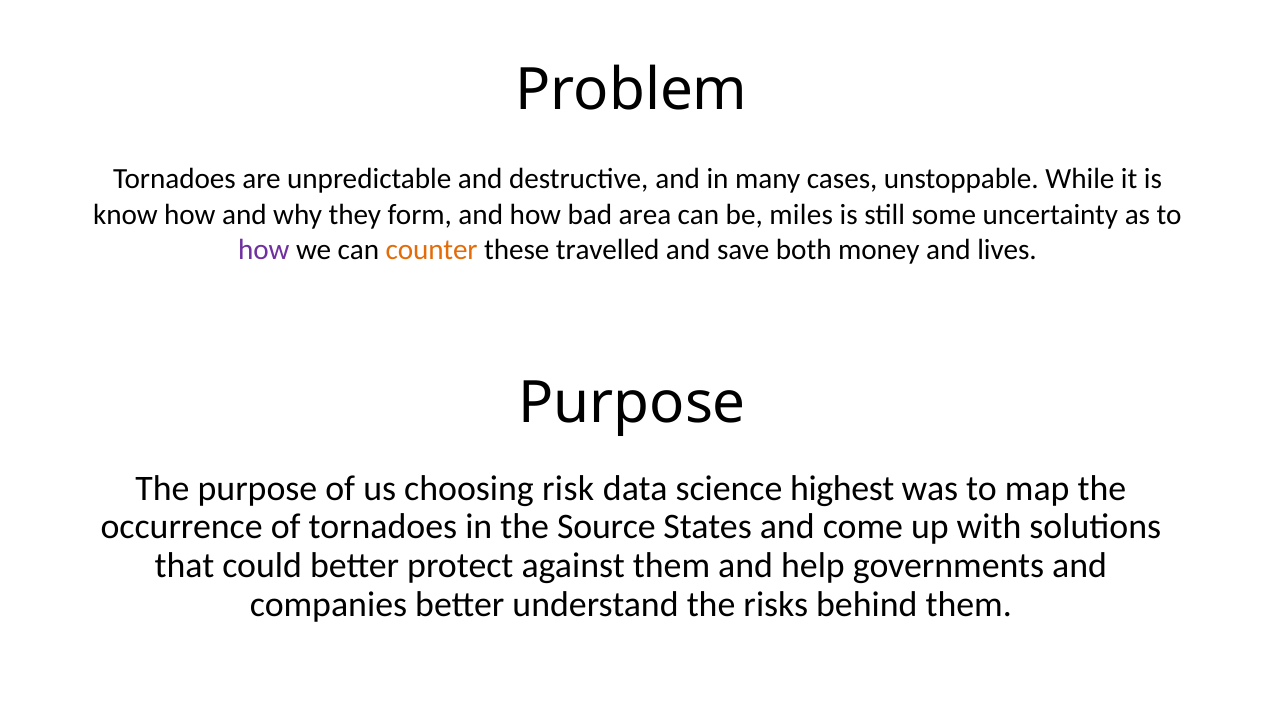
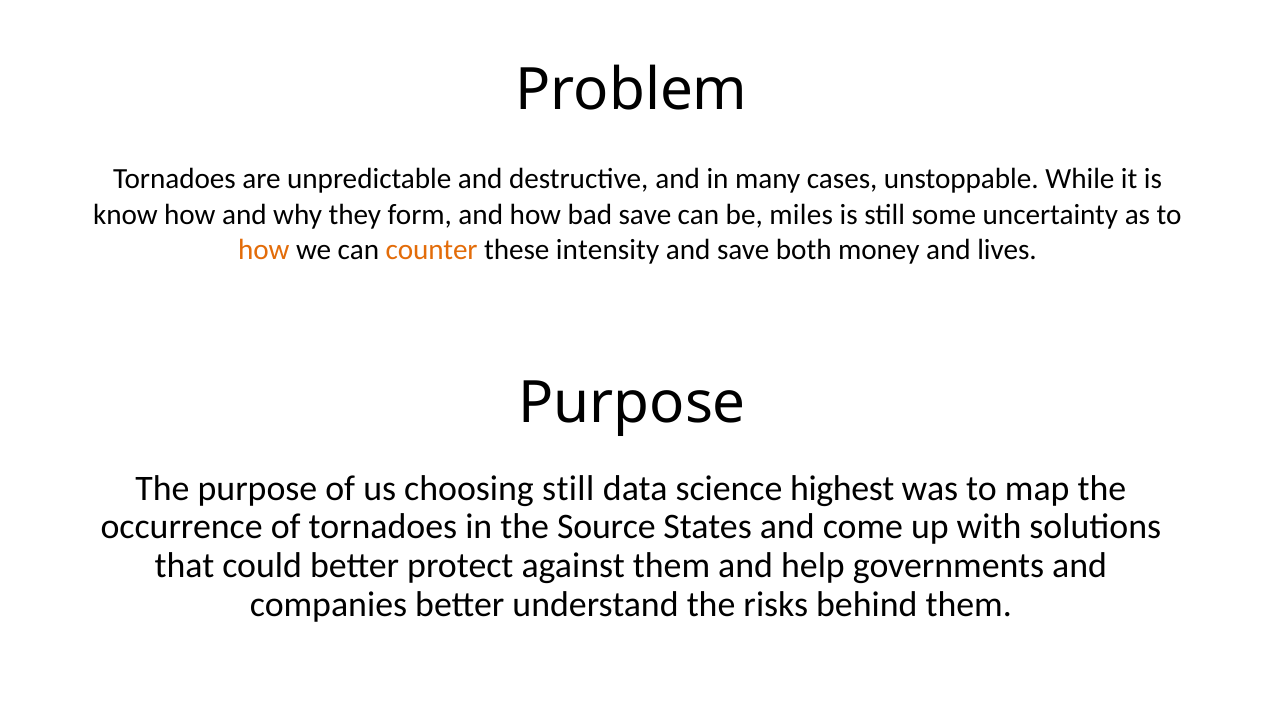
bad area: area -> save
how at (264, 249) colour: purple -> orange
travelled: travelled -> intensity
choosing risk: risk -> still
